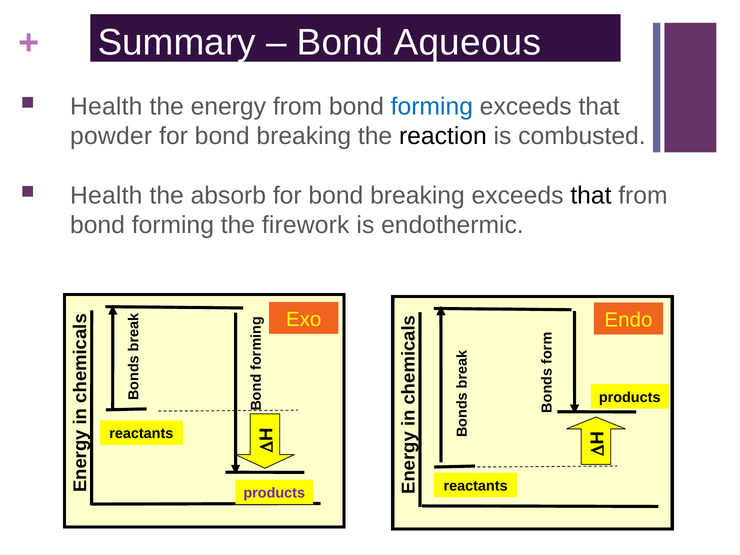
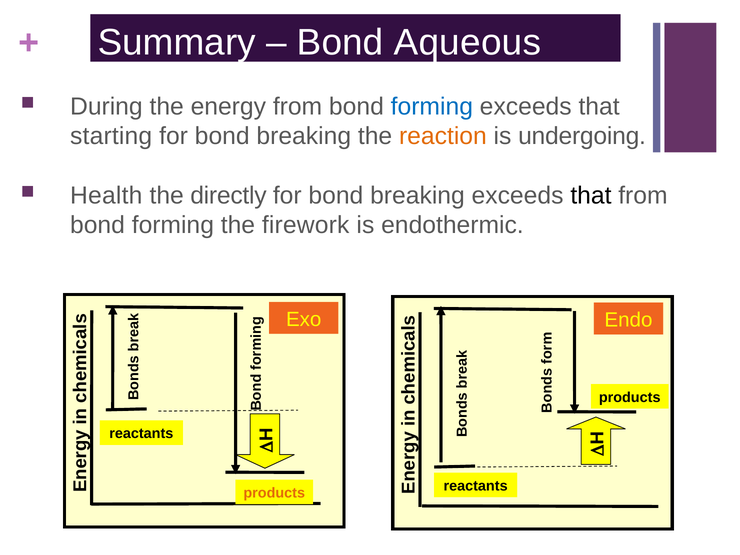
Health at (106, 107): Health -> During
powder: powder -> starting
reaction colour: black -> orange
combusted: combusted -> undergoing
absorb: absorb -> directly
products at (274, 493) colour: purple -> orange
